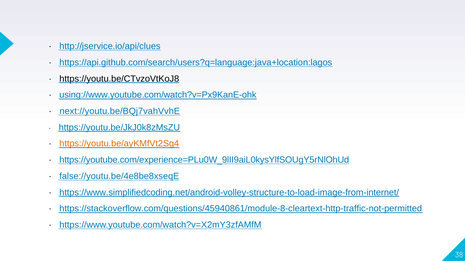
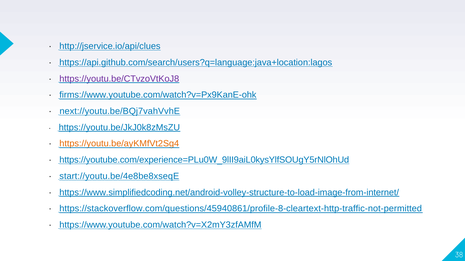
https://youtu.be/CTvzoVtKoJ8 colour: black -> purple
using://www.youtube.com/watch?v=Px9KanE-ohk: using://www.youtube.com/watch?v=Px9KanE-ohk -> firms://www.youtube.com/watch?v=Px9KanE-ohk
false://youtu.be/4e8be8xseqE: false://youtu.be/4e8be8xseqE -> start://youtu.be/4e8be8xseqE
https://stackoverflow.com/questions/45940861/module-8-cleartext-http-traffic-not-permitted: https://stackoverflow.com/questions/45940861/module-8-cleartext-http-traffic-not-permitted -> https://stackoverflow.com/questions/45940861/profile-8-cleartext-http-traffic-not-permitted
